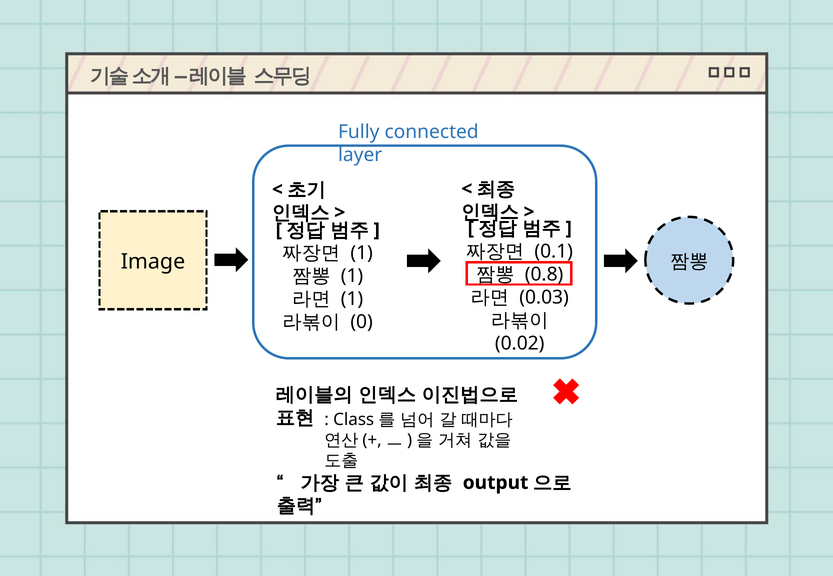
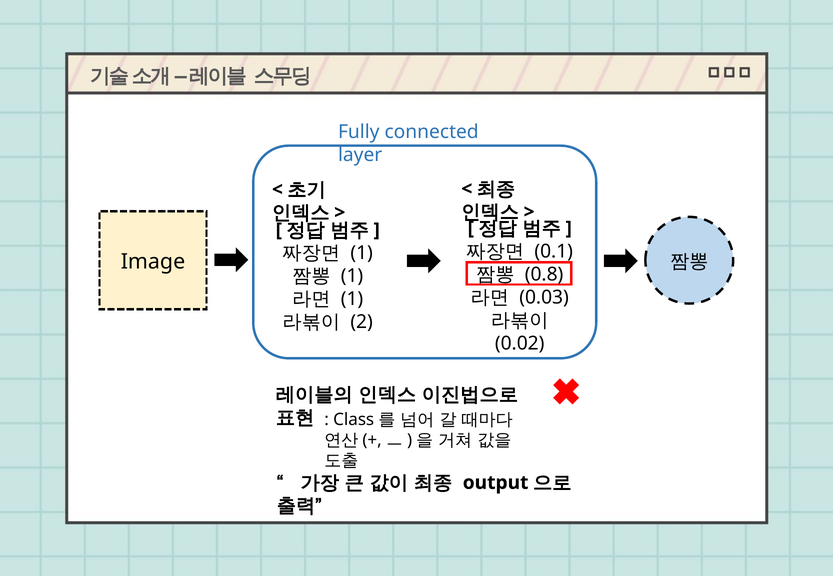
0: 0 -> 2
